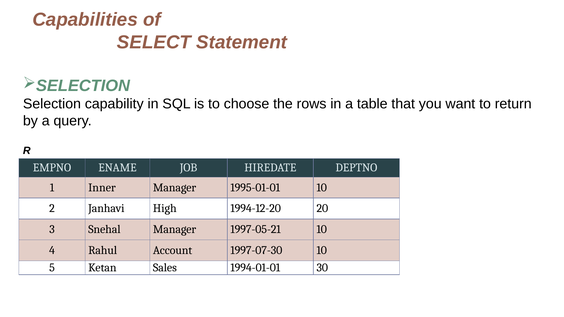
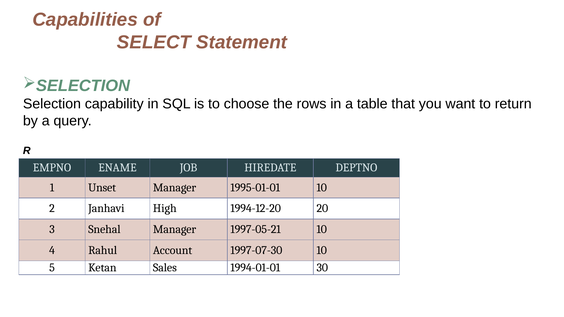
Inner: Inner -> Unset
